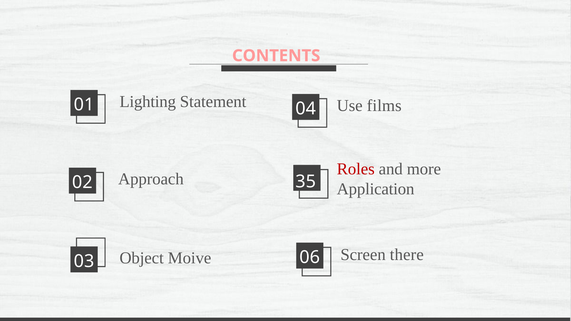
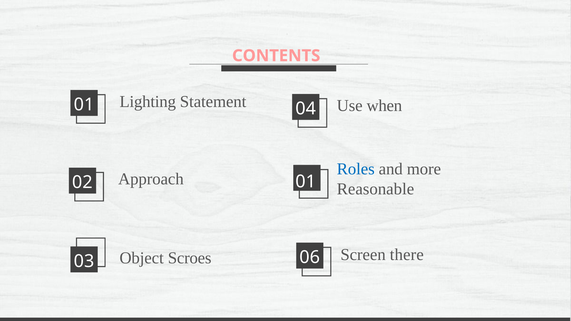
films: films -> when
Roles colour: red -> blue
Approach 35: 35 -> 01
Application: Application -> Reasonable
Moive: Moive -> Scroes
